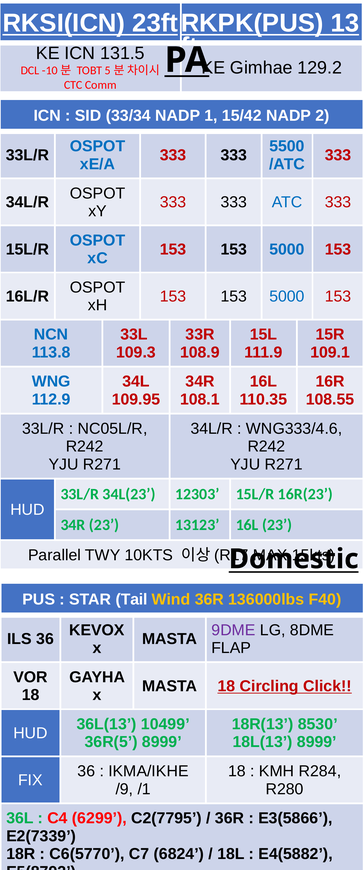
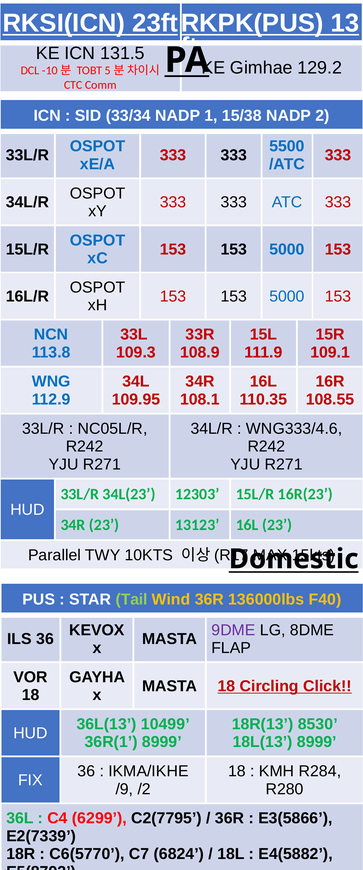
15/42: 15/42 -> 15/38
Tail colour: white -> light green
36R(5: 36R(5 -> 36R(1
/1: /1 -> /2
